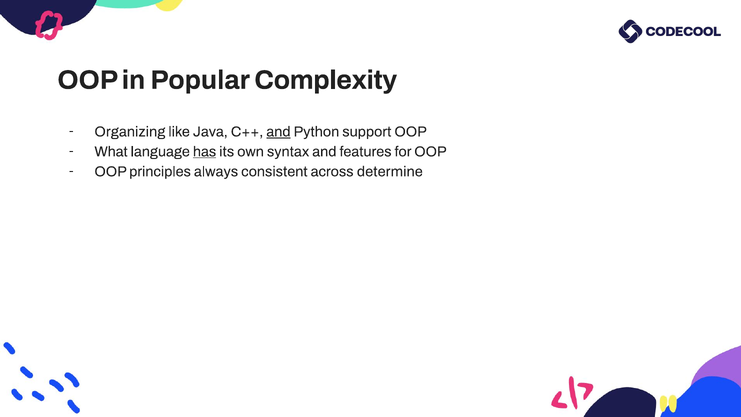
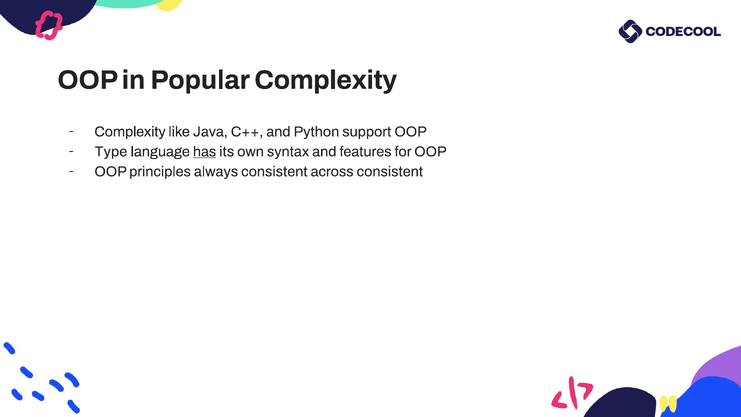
Organizing at (130, 132): Organizing -> Complexity
and at (278, 132) underline: present -> none
What: What -> Type
across determine: determine -> consistent
